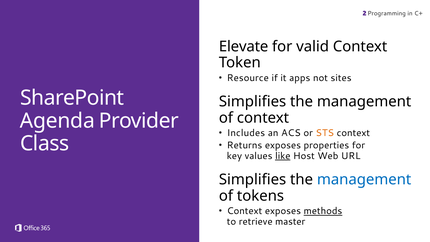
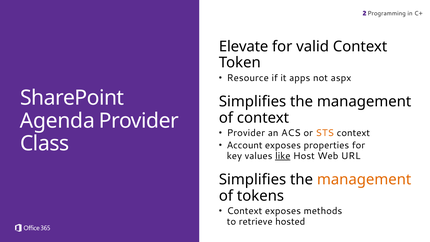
sites: sites -> aspx
Includes at (246, 133): Includes -> Provider
Returns: Returns -> Account
management at (364, 180) colour: blue -> orange
methods underline: present -> none
master: master -> hosted
